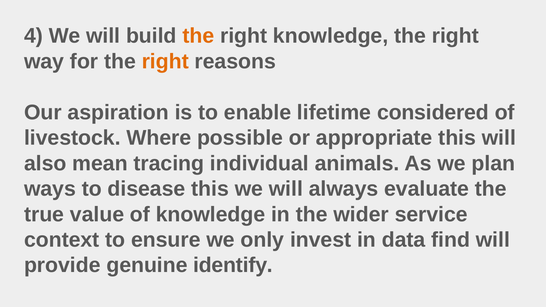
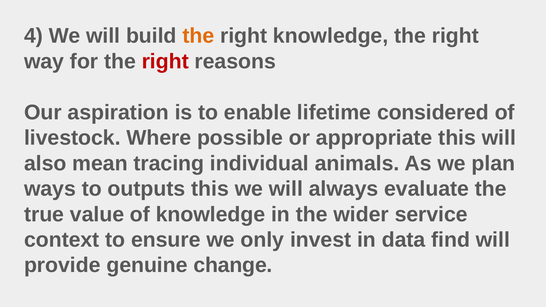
right at (165, 61) colour: orange -> red
disease: disease -> outputs
identify: identify -> change
